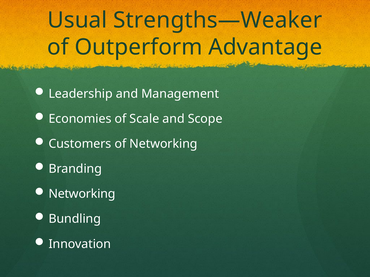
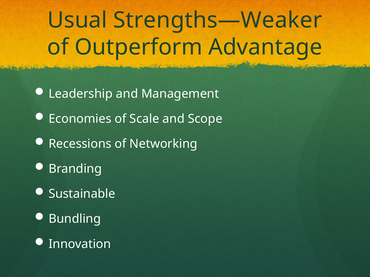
Customers: Customers -> Recessions
Networking at (82, 194): Networking -> Sustainable
